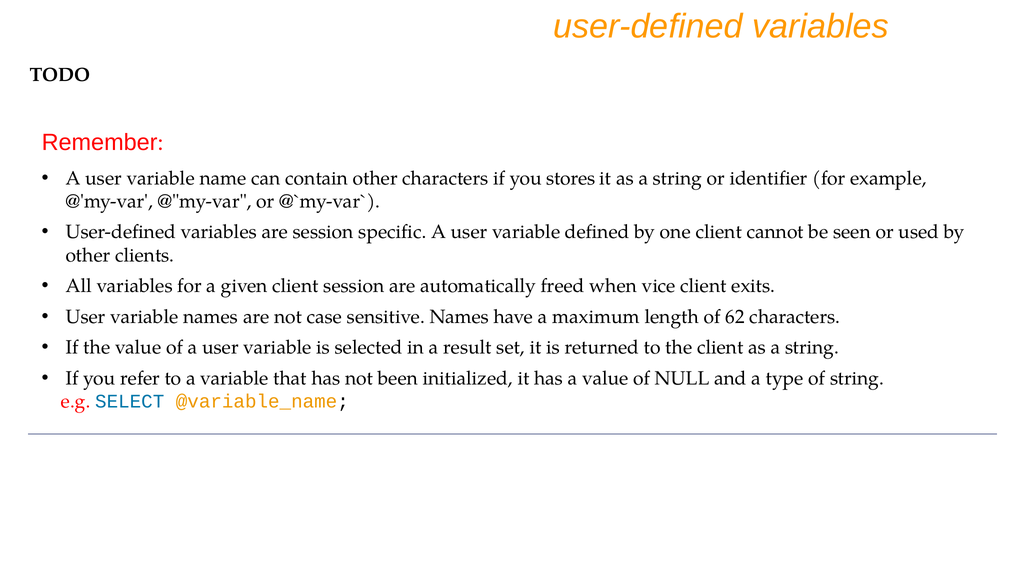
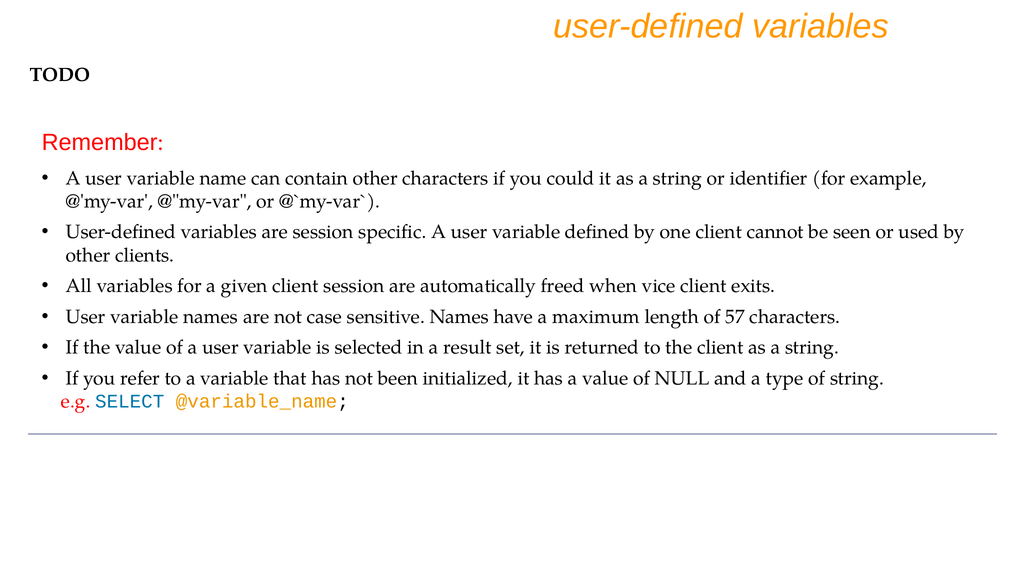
stores: stores -> could
62: 62 -> 57
